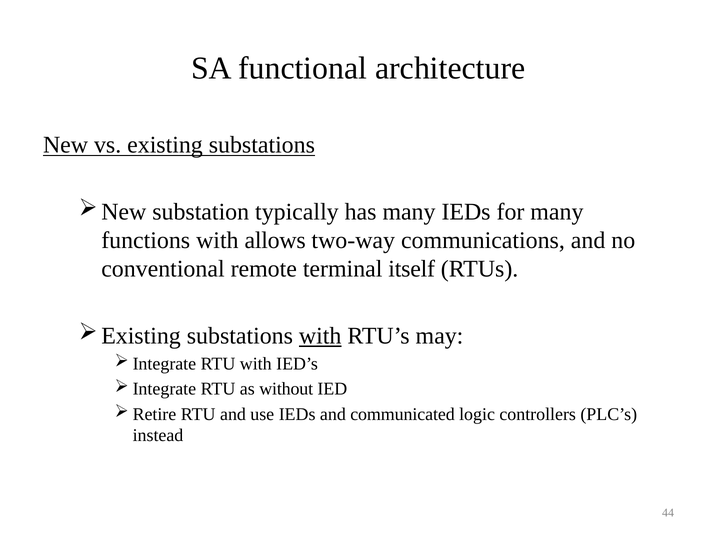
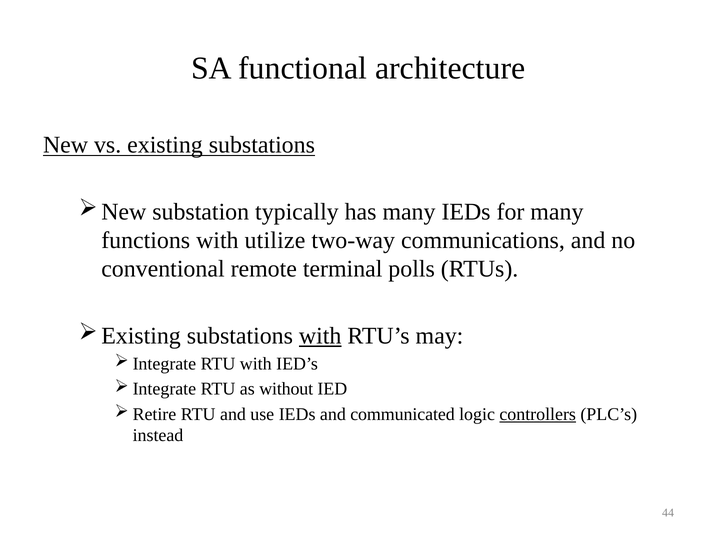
allows: allows -> utilize
itself: itself -> polls
controllers underline: none -> present
